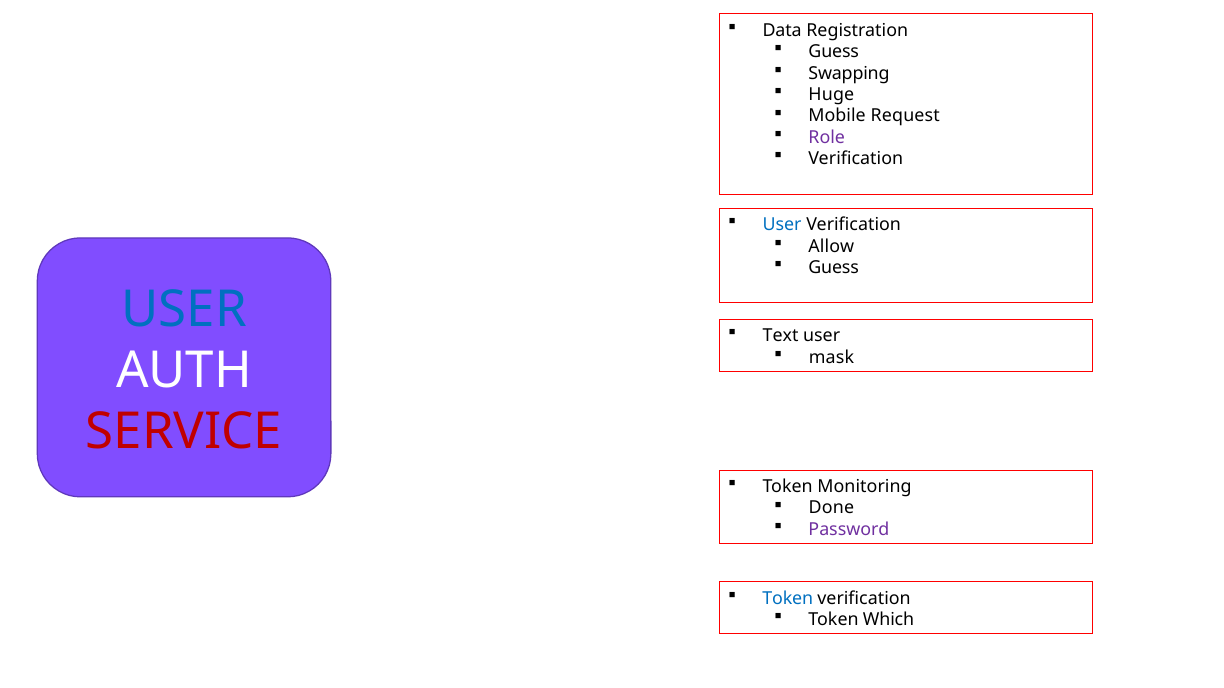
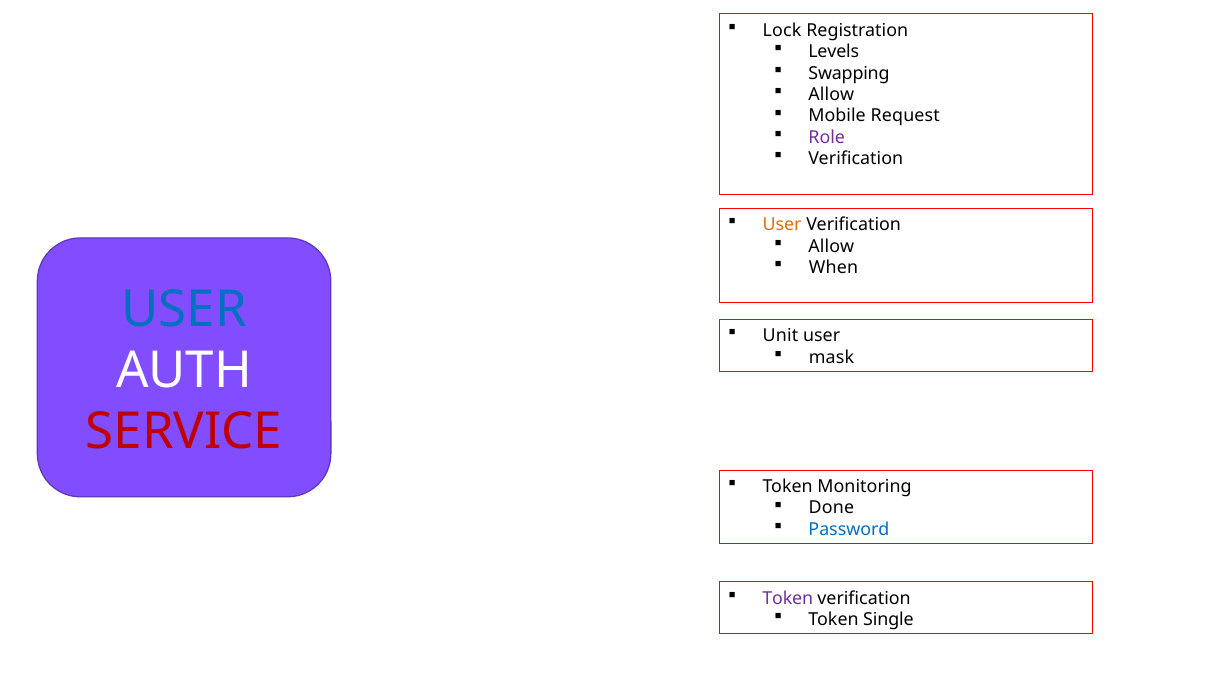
Data: Data -> Lock
Guess at (834, 52): Guess -> Levels
Huge at (831, 95): Huge -> Allow
User at (782, 225) colour: blue -> orange
Guess at (834, 268): Guess -> When
Text: Text -> Unit
Password colour: purple -> blue
Token at (788, 599) colour: blue -> purple
Which: Which -> Single
